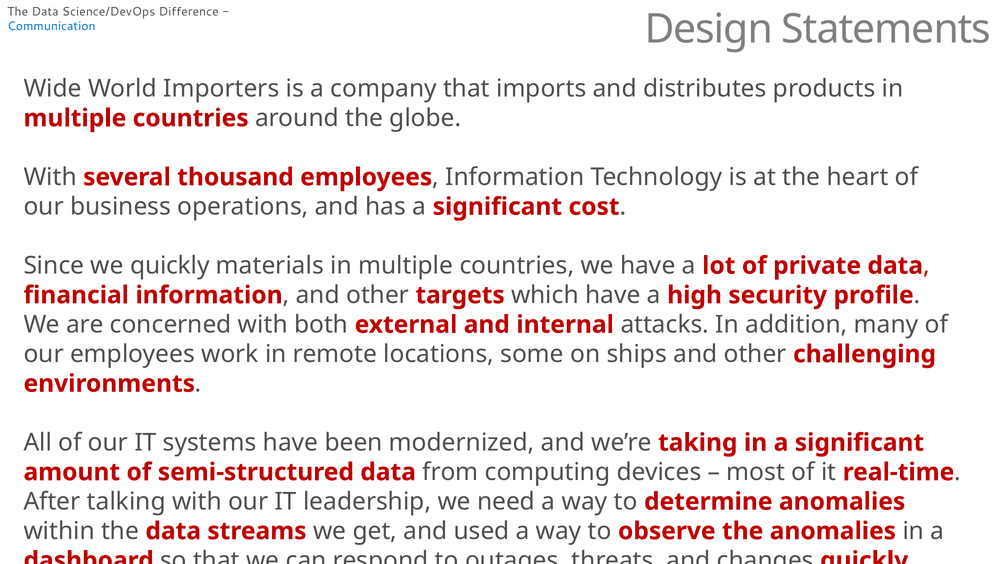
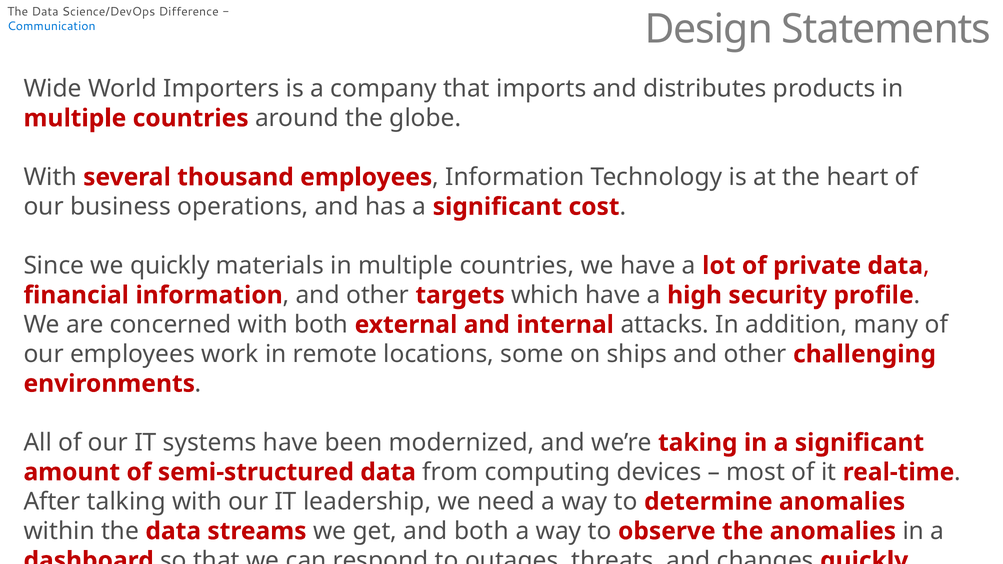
and used: used -> both
